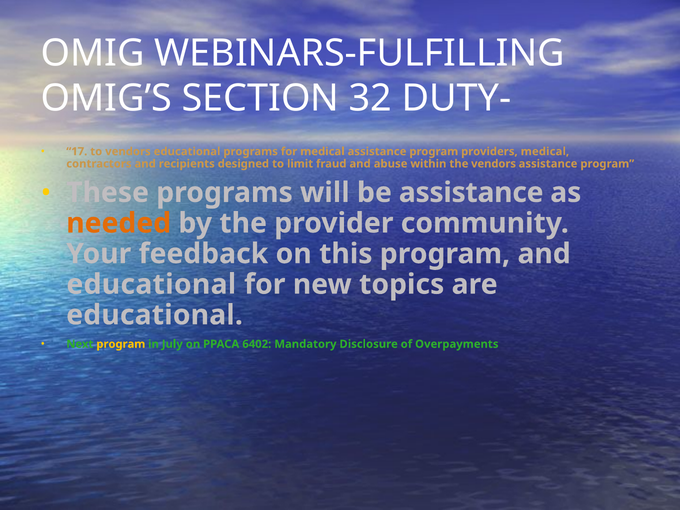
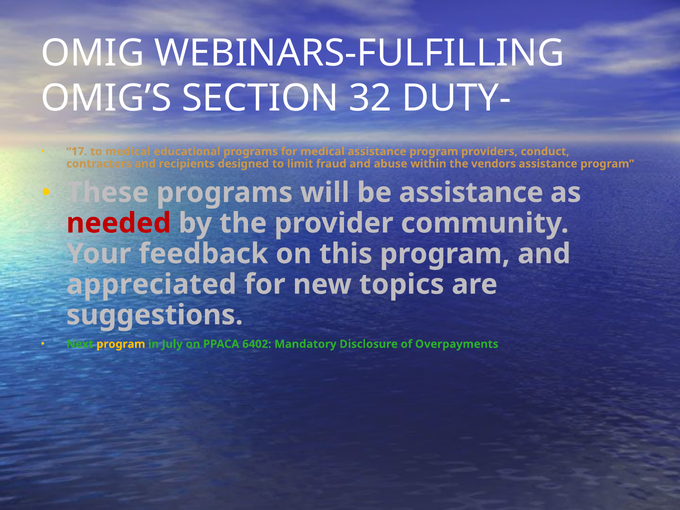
to vendors: vendors -> medical
providers medical: medical -> conduct
needed colour: orange -> red
educational at (151, 284): educational -> appreciated
educational at (155, 315): educational -> suggestions
